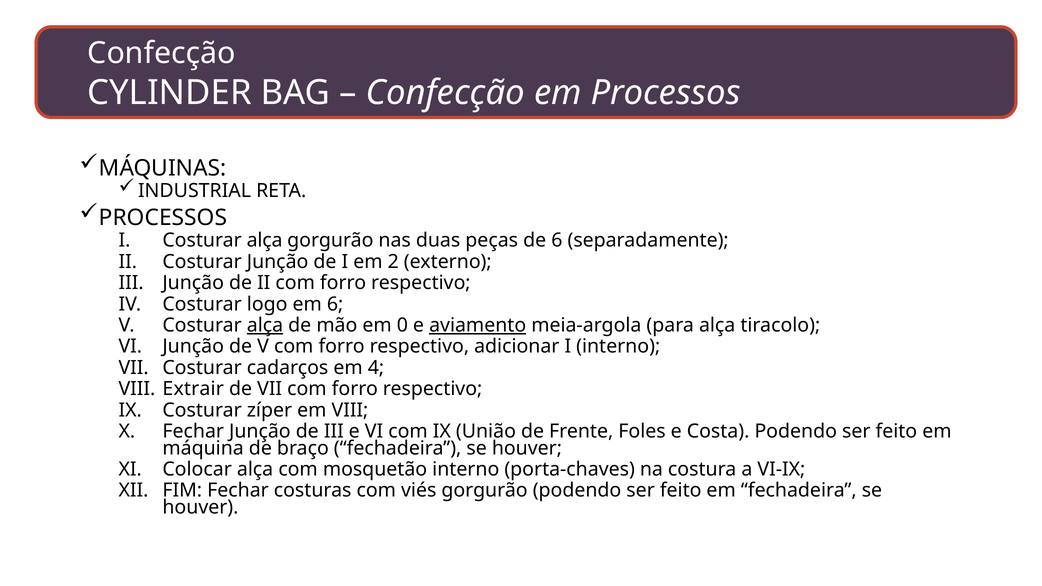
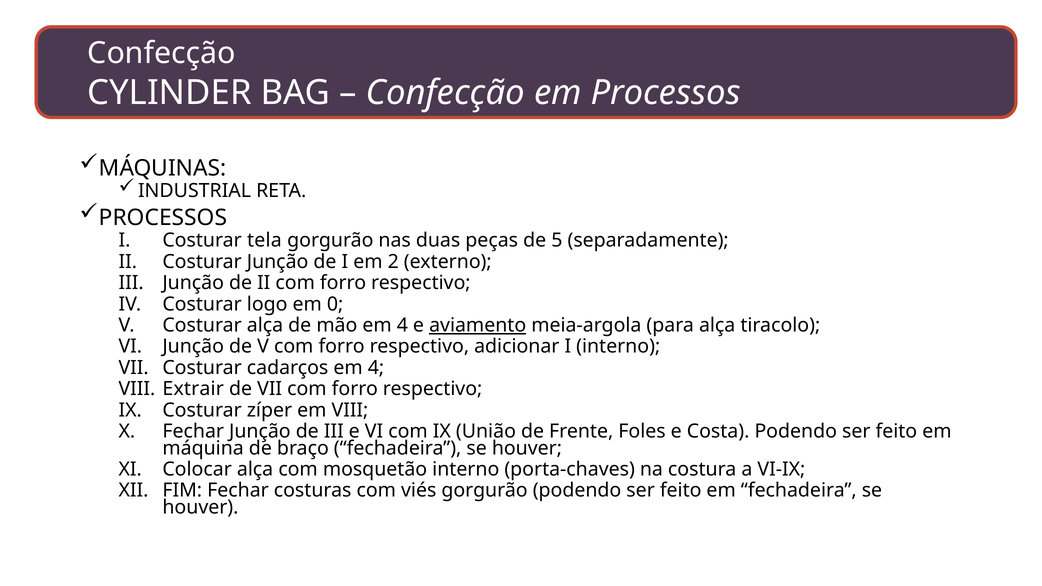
I Costurar alça: alça -> tela
de 6: 6 -> 5
em 6: 6 -> 0
alça at (265, 325) underline: present -> none
mão em 0: 0 -> 4
